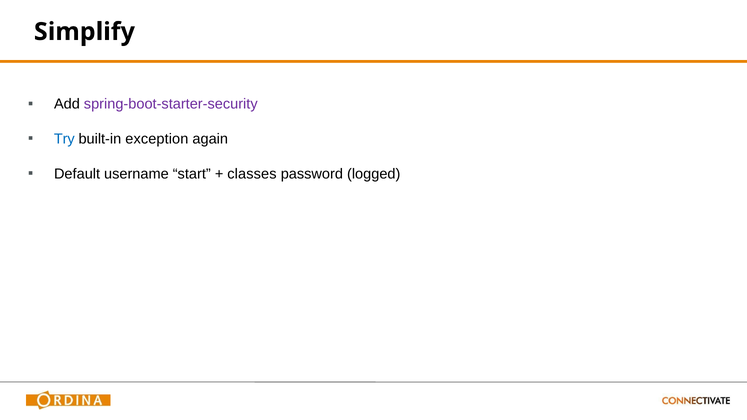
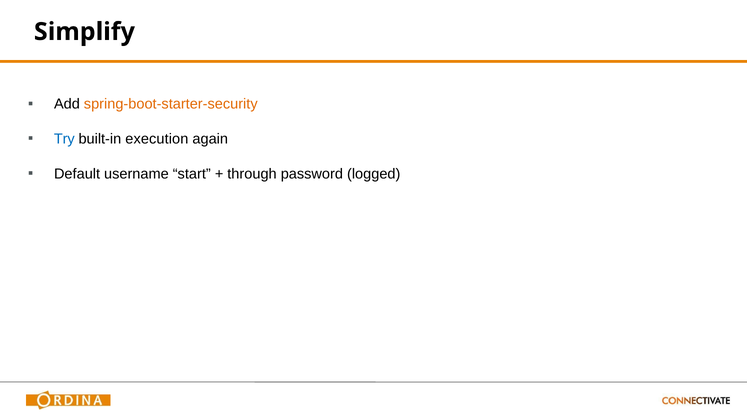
spring-boot-starter-security colour: purple -> orange
exception: exception -> execution
classes: classes -> through
